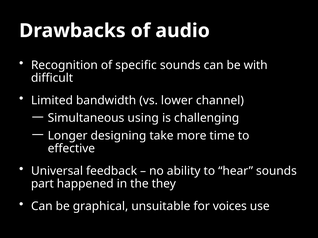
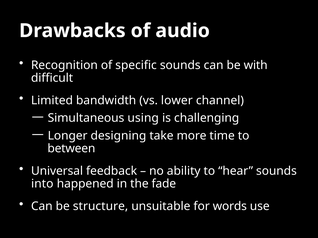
effective: effective -> between
part: part -> into
they: they -> fade
graphical: graphical -> structure
voices: voices -> words
